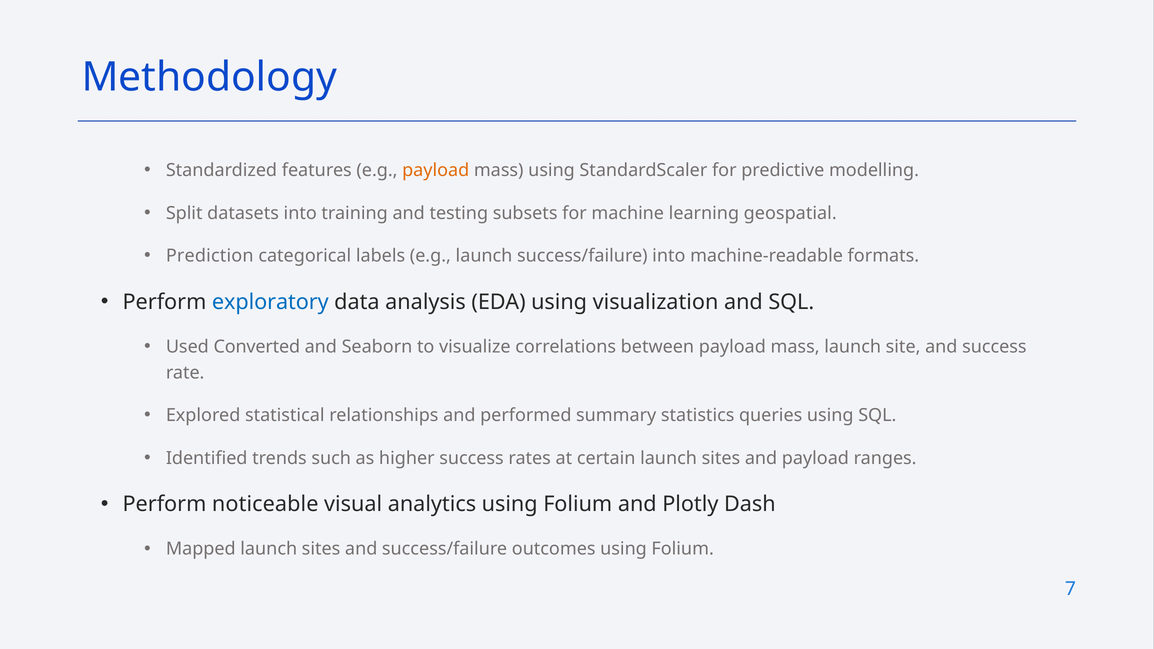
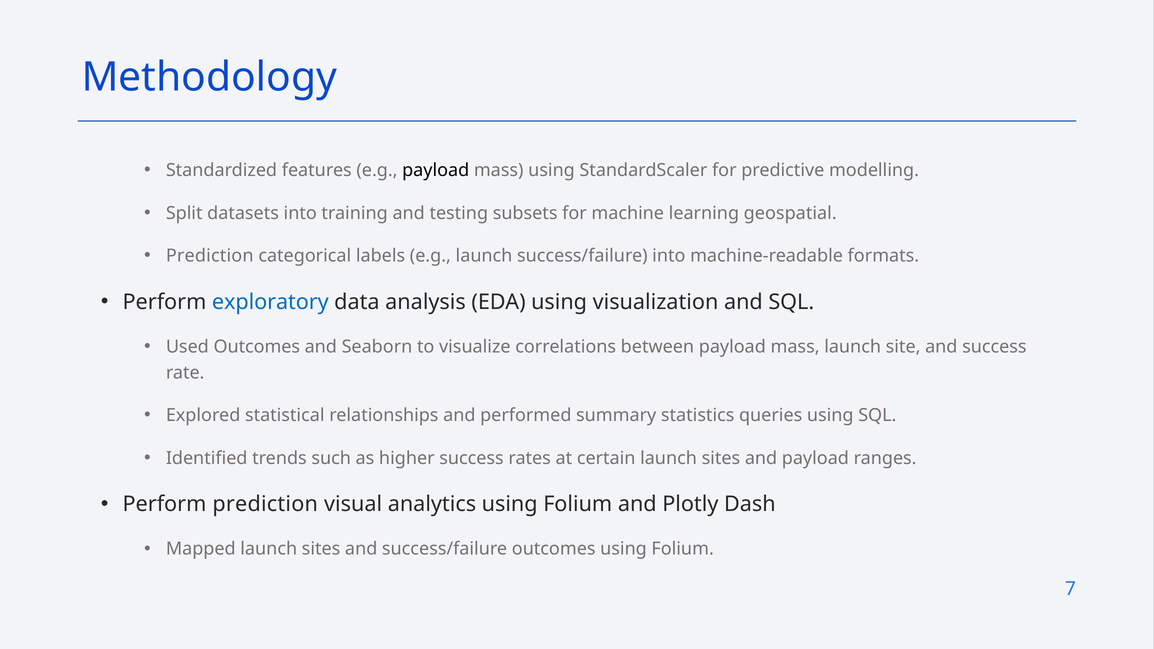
payload at (436, 170) colour: orange -> black
Used Converted: Converted -> Outcomes
Perform noticeable: noticeable -> prediction
